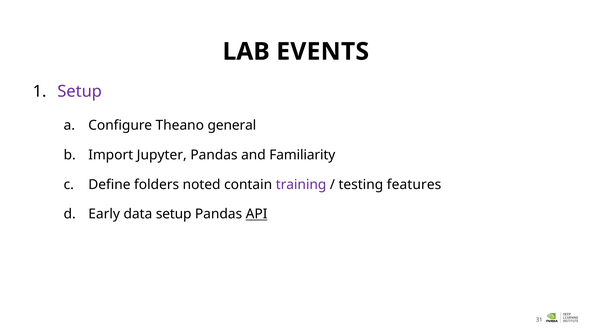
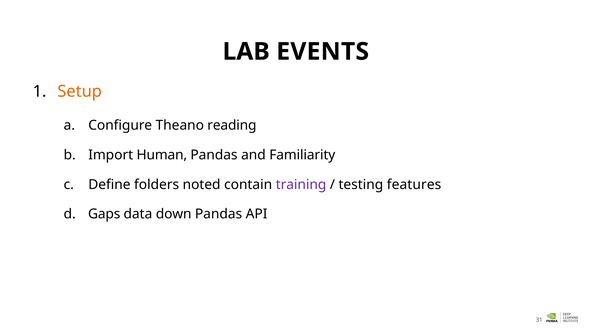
Setup at (80, 91) colour: purple -> orange
general: general -> reading
Jupyter: Jupyter -> Human
Early: Early -> Gaps
data setup: setup -> down
API underline: present -> none
